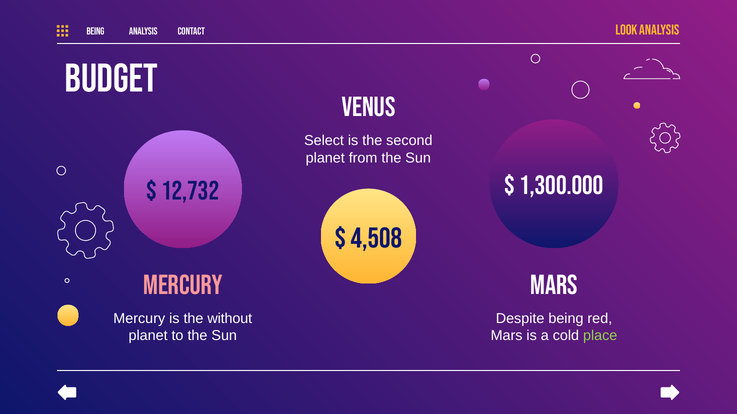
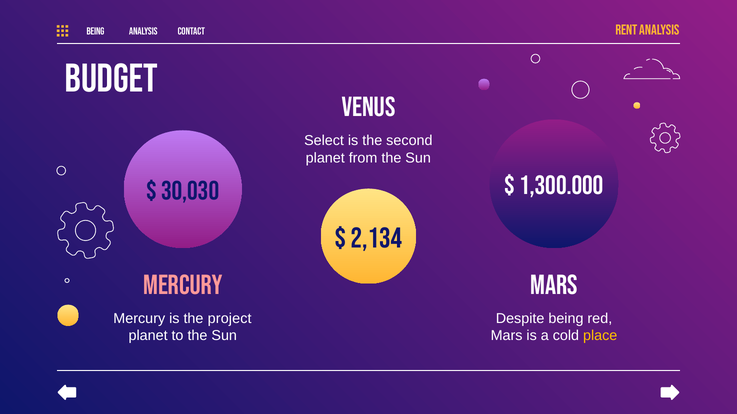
Look: Look -> Rent
12,732: 12,732 -> 30,030
4,508: 4,508 -> 2,134
without: without -> project
place colour: light green -> yellow
